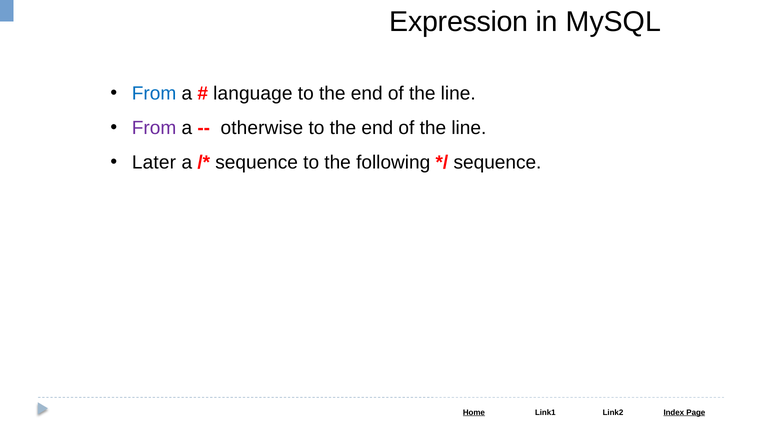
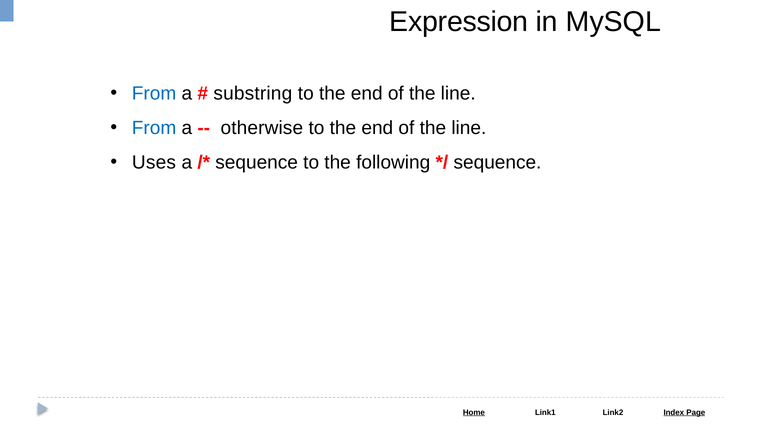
language: language -> substring
From at (154, 128) colour: purple -> blue
Later: Later -> Uses
